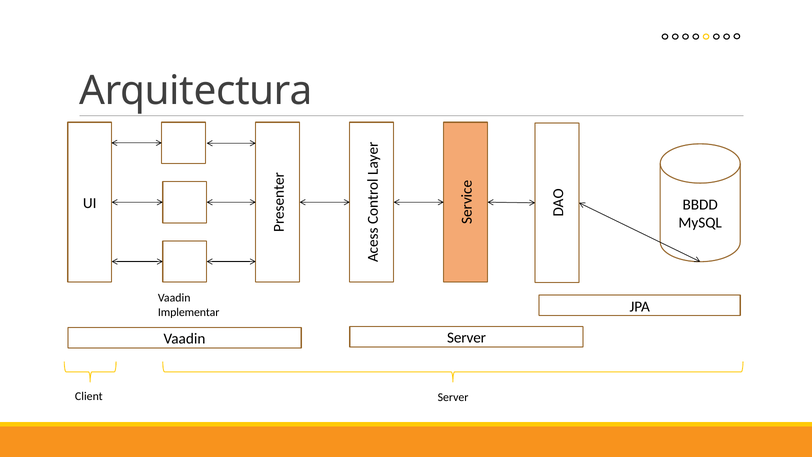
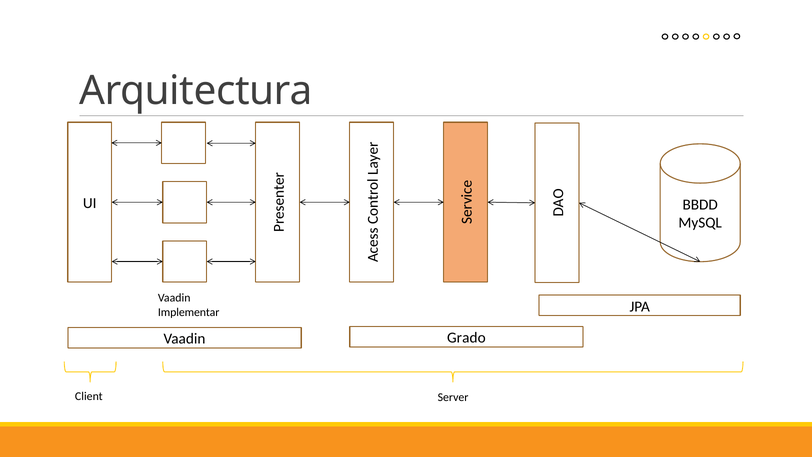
Server at (467, 338): Server -> Grado
